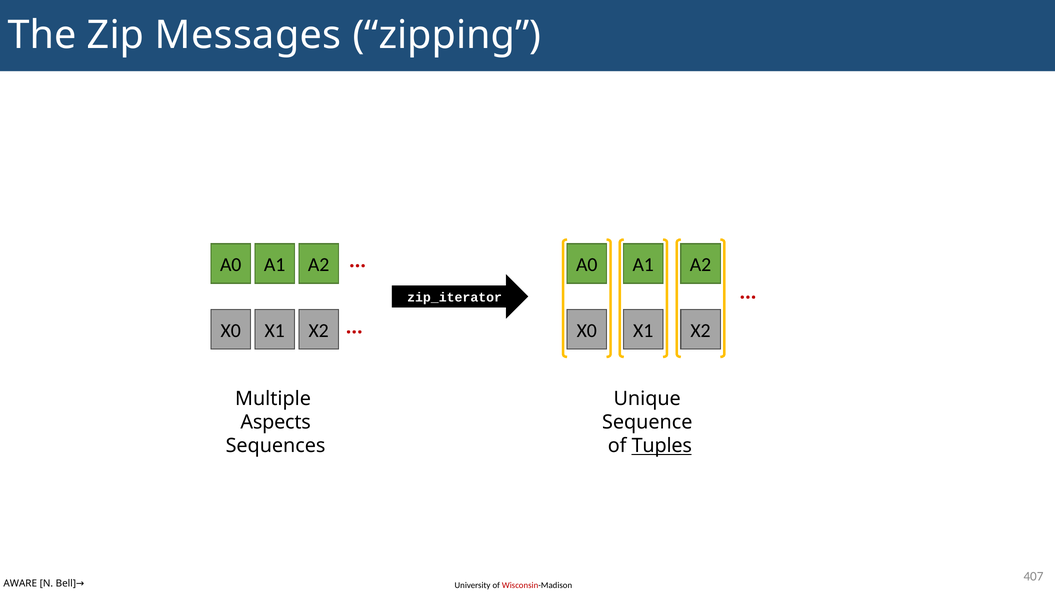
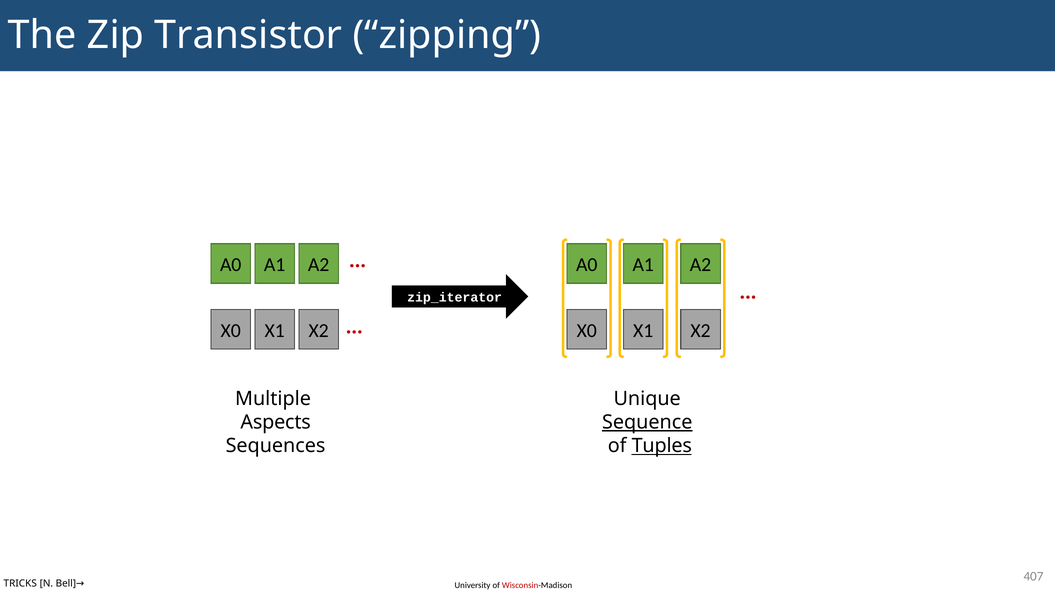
Messages: Messages -> Transistor
Sequence underline: none -> present
AWARE: AWARE -> TRICKS
